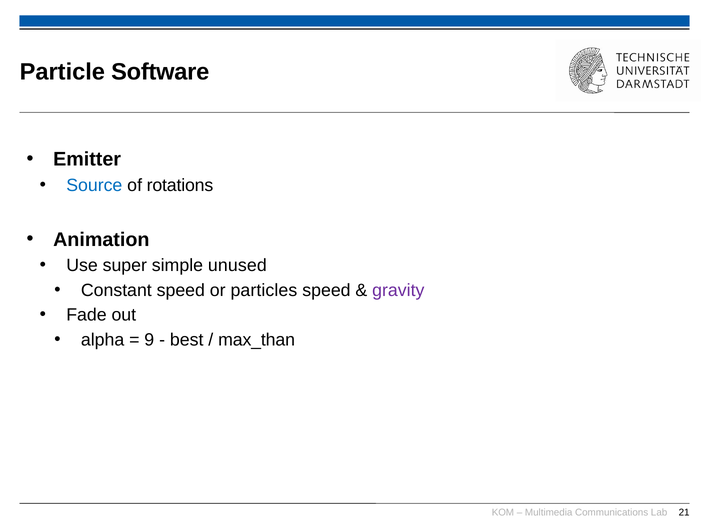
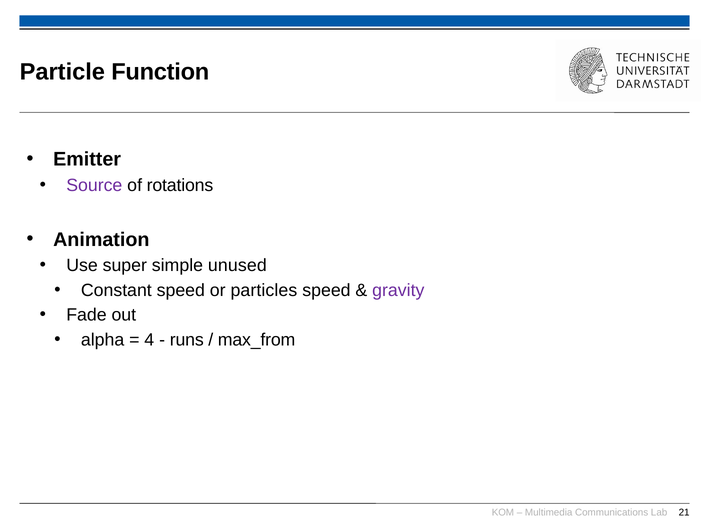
Software: Software -> Function
Source colour: blue -> purple
9: 9 -> 4
best: best -> runs
max_than: max_than -> max_from
